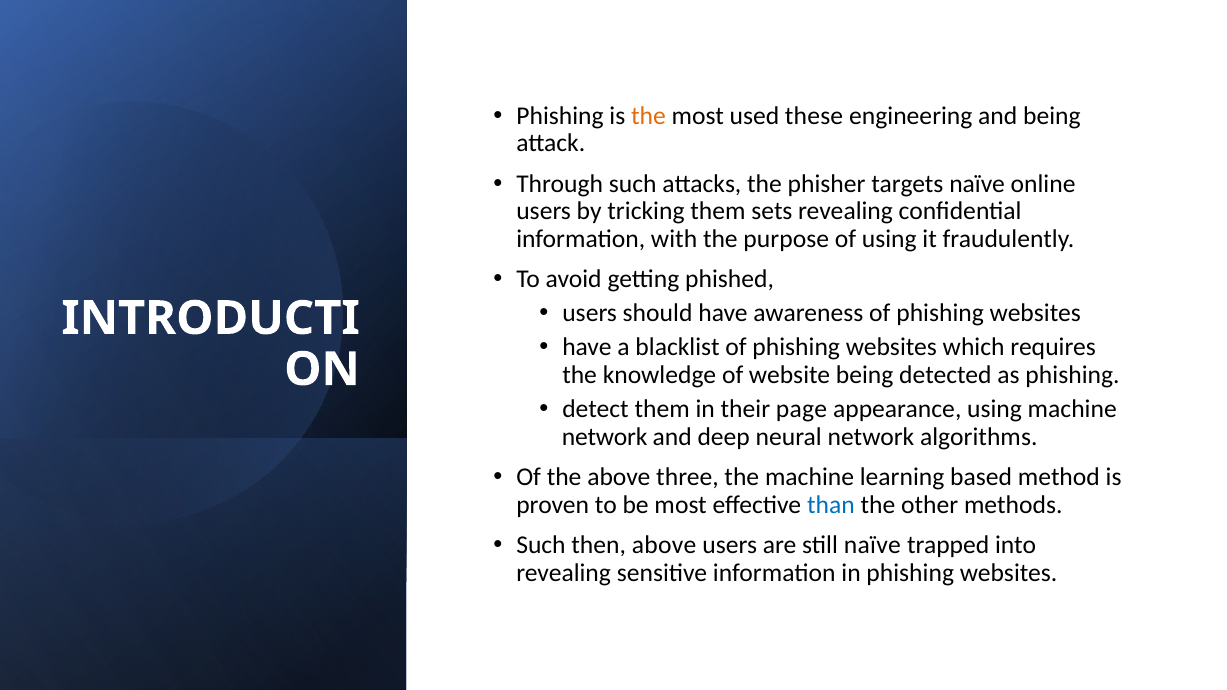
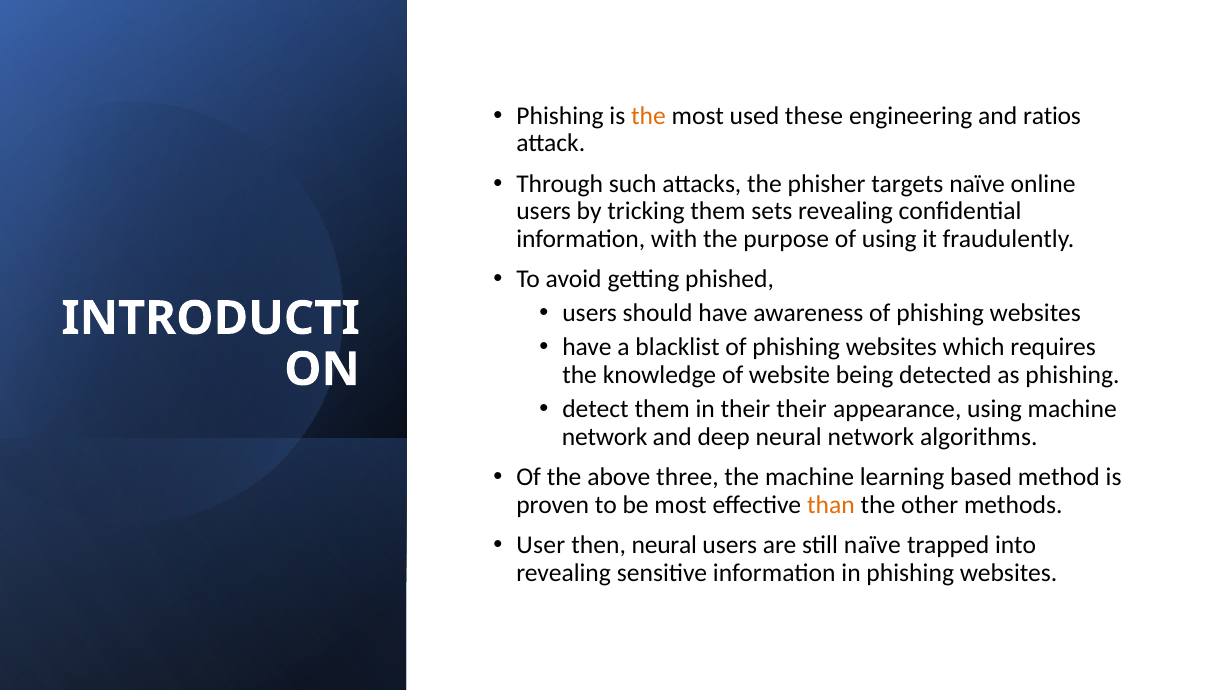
and being: being -> ratios
their page: page -> their
than colour: blue -> orange
Such at (541, 545): Such -> User
then above: above -> neural
